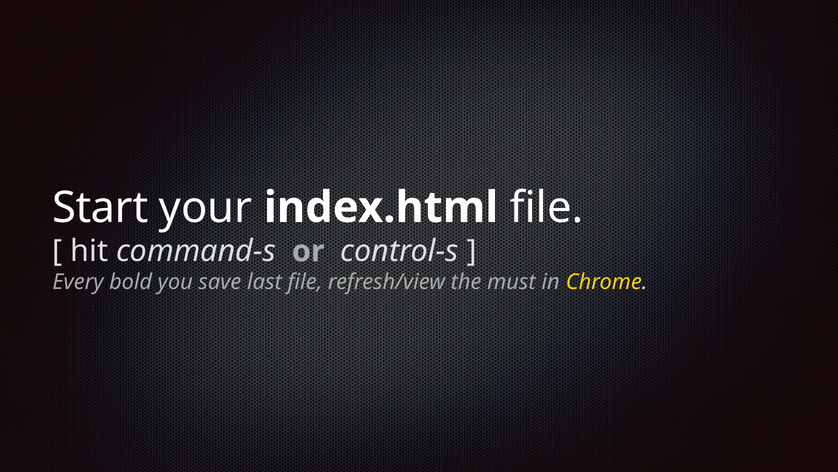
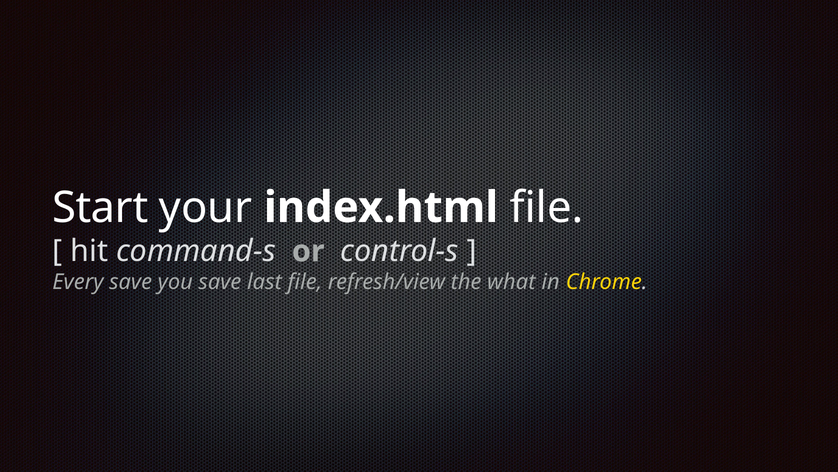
Every bold: bold -> save
must: must -> what
